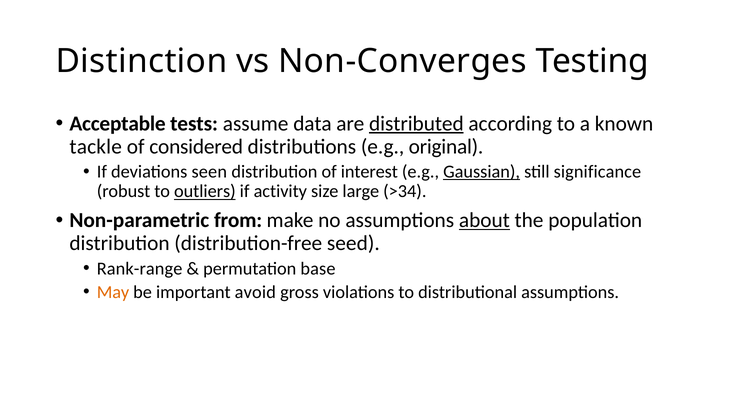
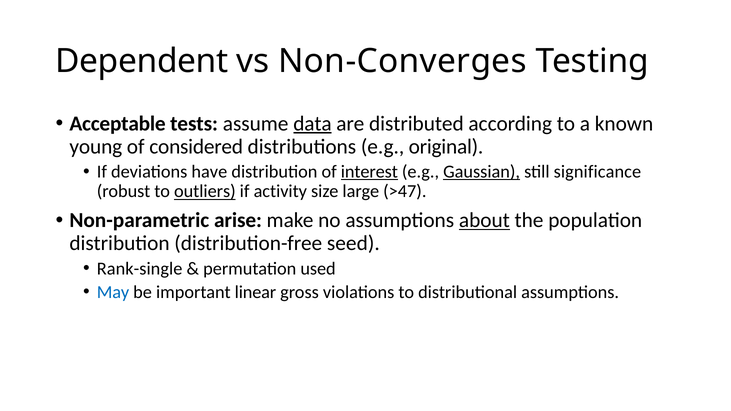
Distinction: Distinction -> Dependent
data underline: none -> present
distributed underline: present -> none
tackle: tackle -> young
seen: seen -> have
interest underline: none -> present
>34: >34 -> >47
from: from -> arise
Rank-range: Rank-range -> Rank-single
base: base -> used
May colour: orange -> blue
avoid: avoid -> linear
